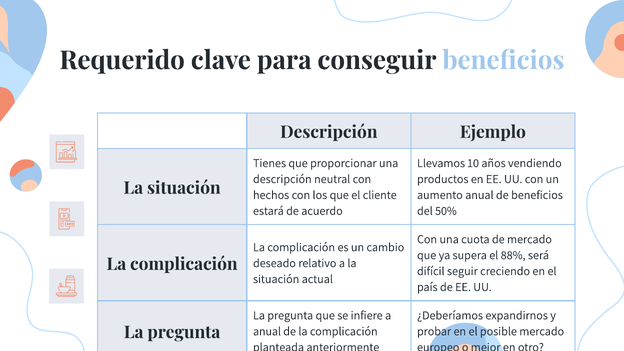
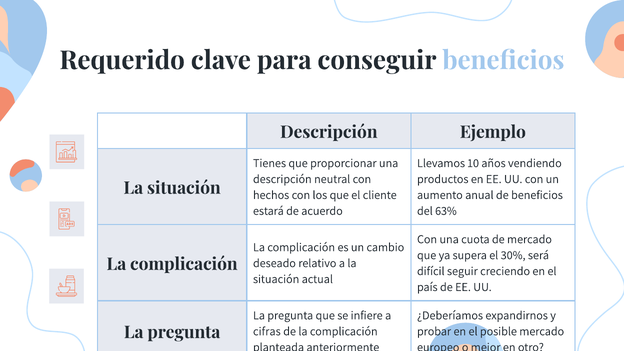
50%: 50% -> 63%
88%: 88% -> 30%
anual at (267, 331): anual -> cifras
